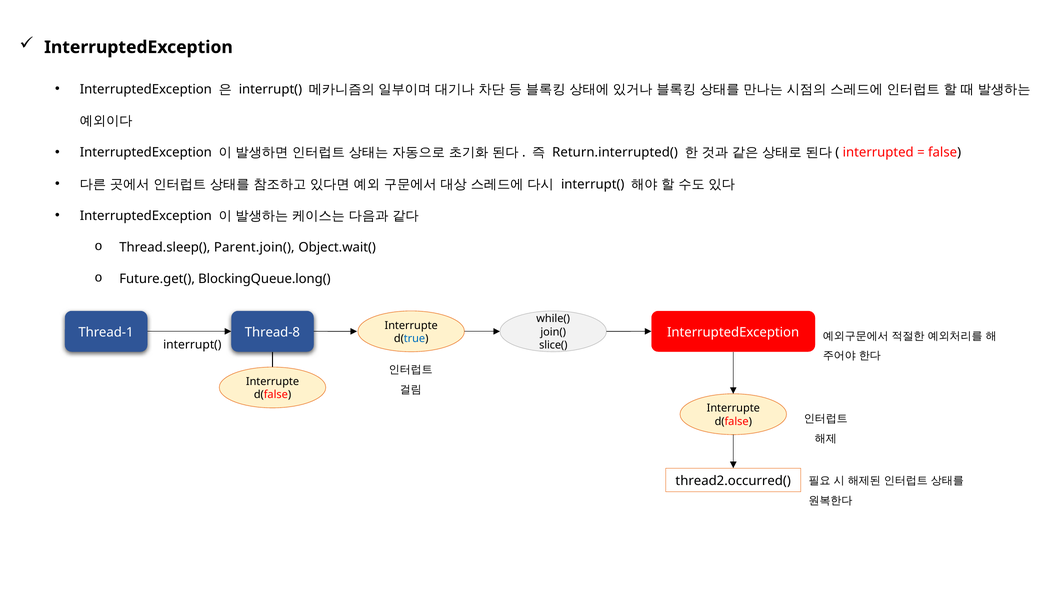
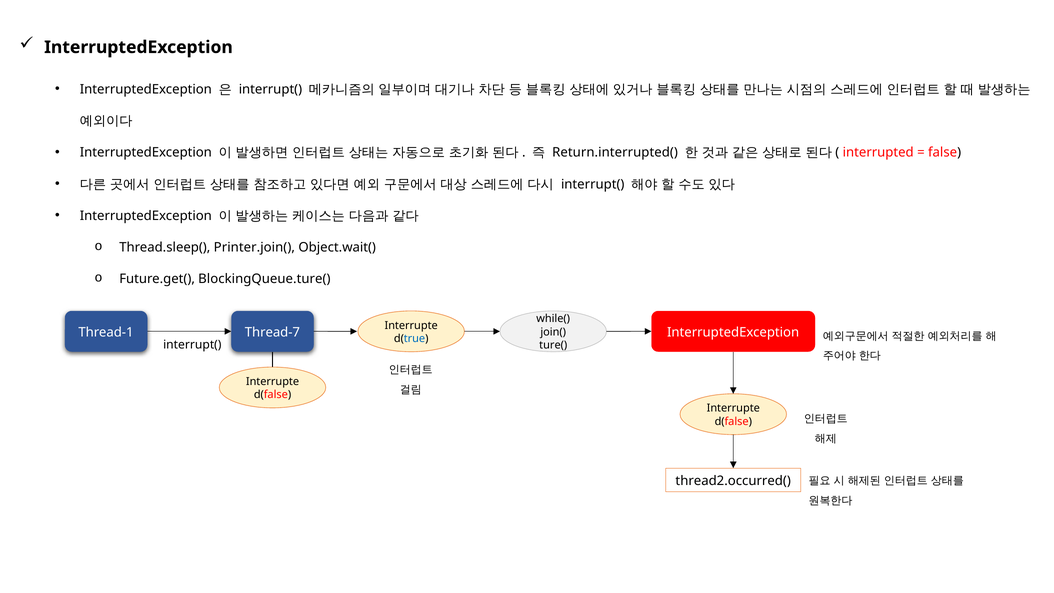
Parent.join(: Parent.join( -> Printer.join(
BlockingQueue.long(: BlockingQueue.long( -> BlockingQueue.ture(
Thread-8: Thread-8 -> Thread-7
slice(: slice( -> ture(
